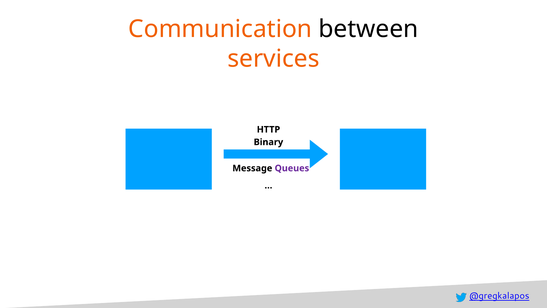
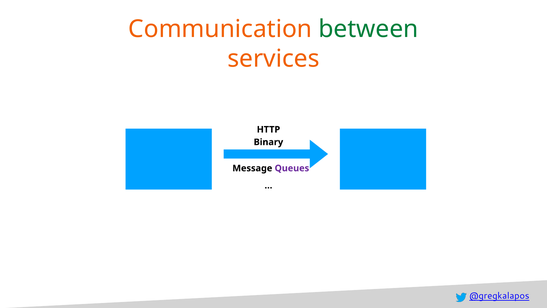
between colour: black -> green
